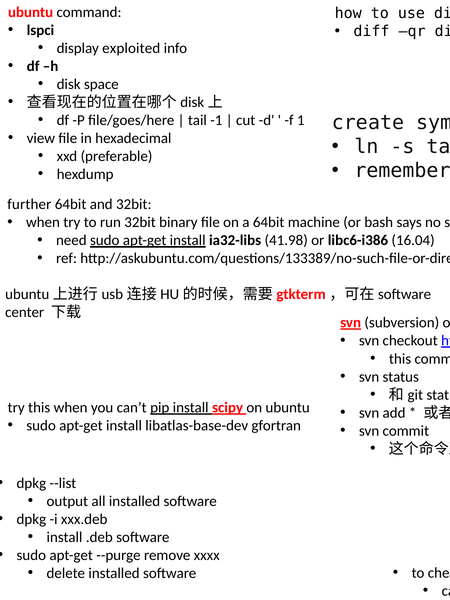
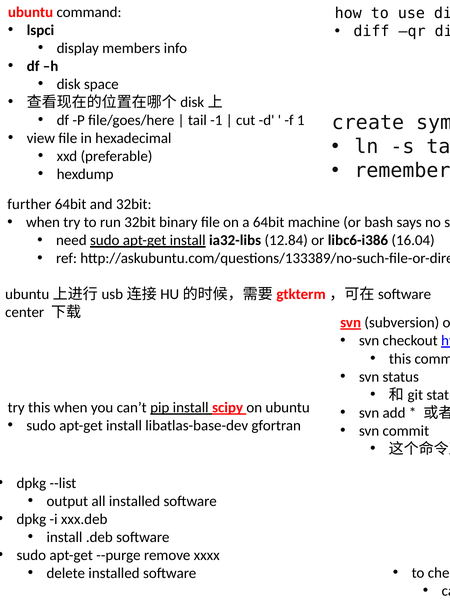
exploited: exploited -> members
41.98: 41.98 -> 12.84
